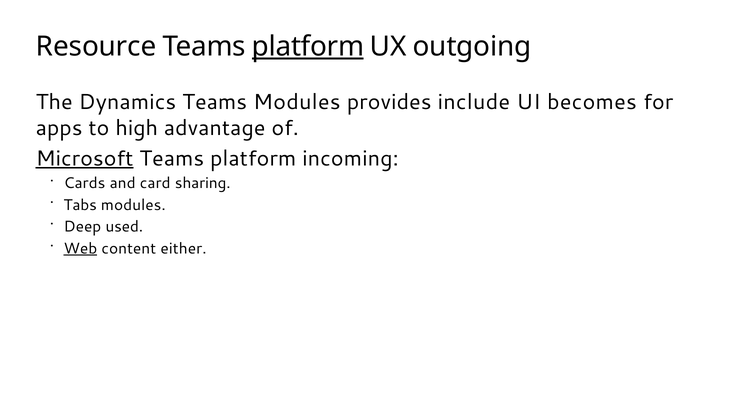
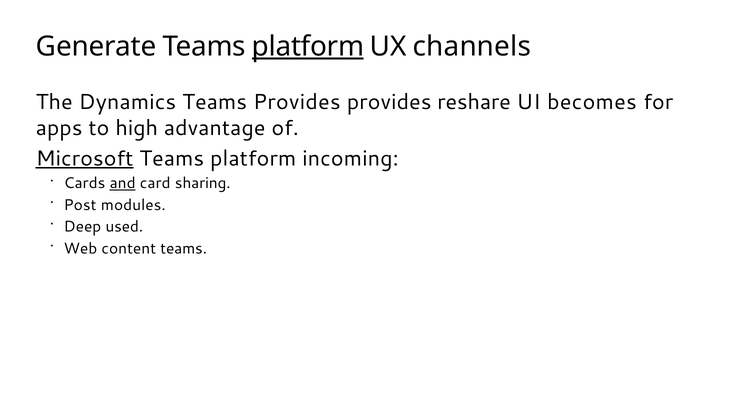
Resource: Resource -> Generate
outgoing: outgoing -> channels
Teams Modules: Modules -> Provides
include: include -> reshare
and underline: none -> present
Tabs: Tabs -> Post
Web underline: present -> none
content either: either -> teams
